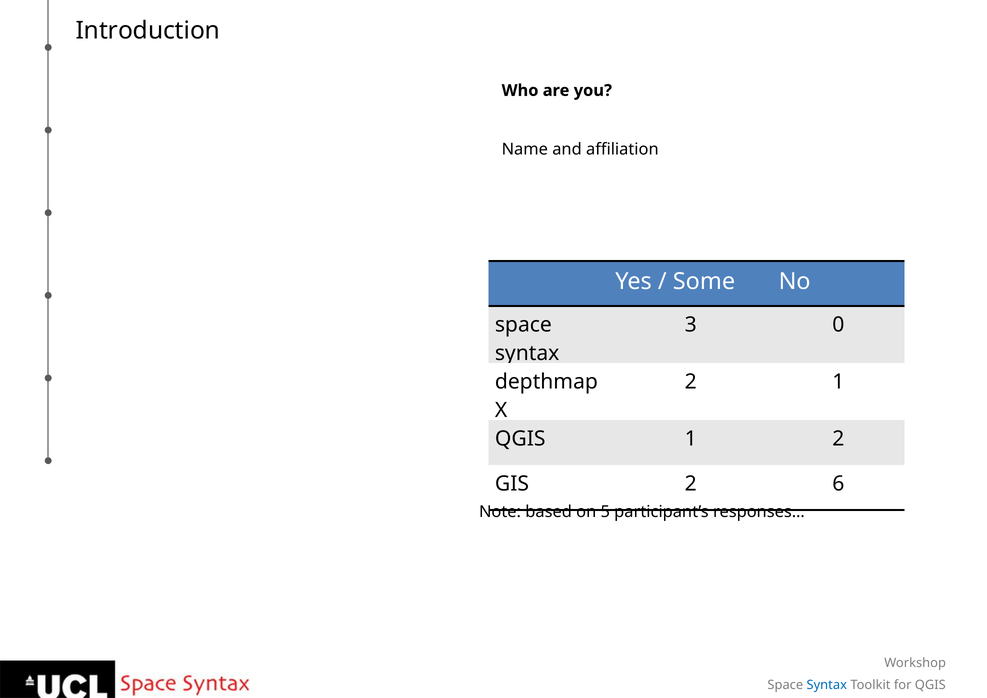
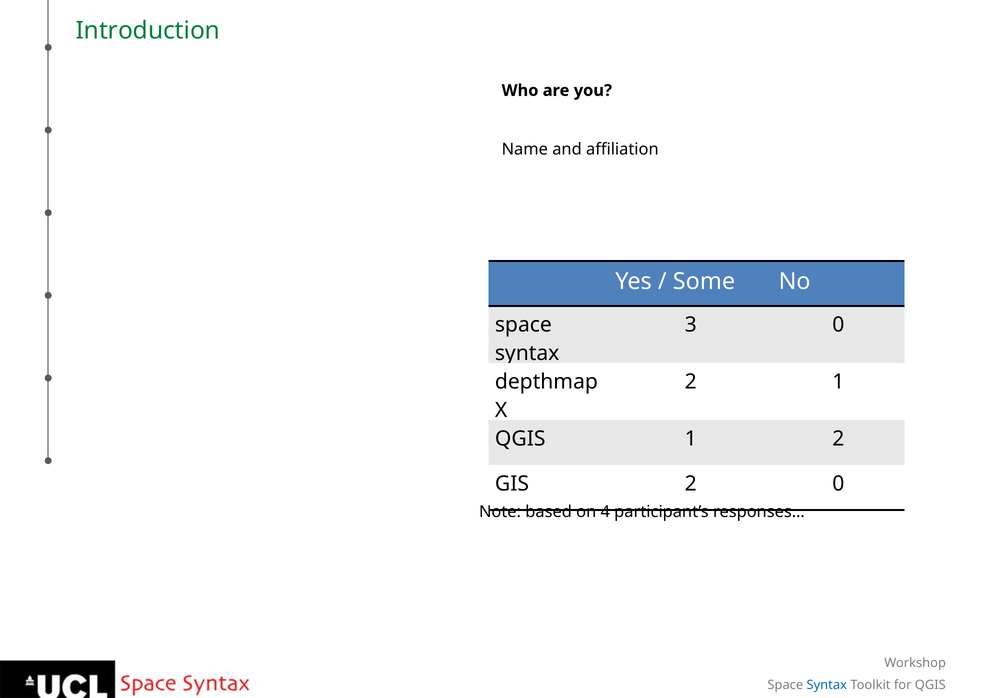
Introduction colour: black -> green
2 6: 6 -> 0
5: 5 -> 4
